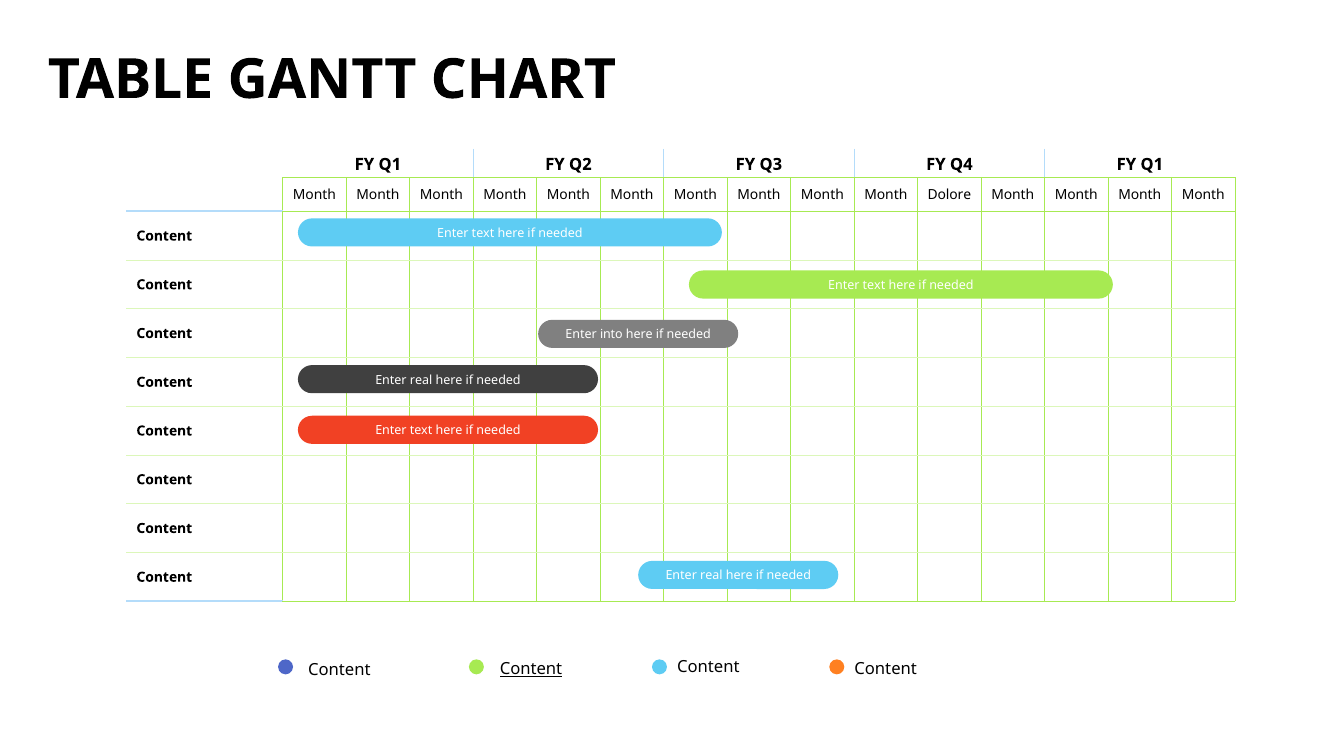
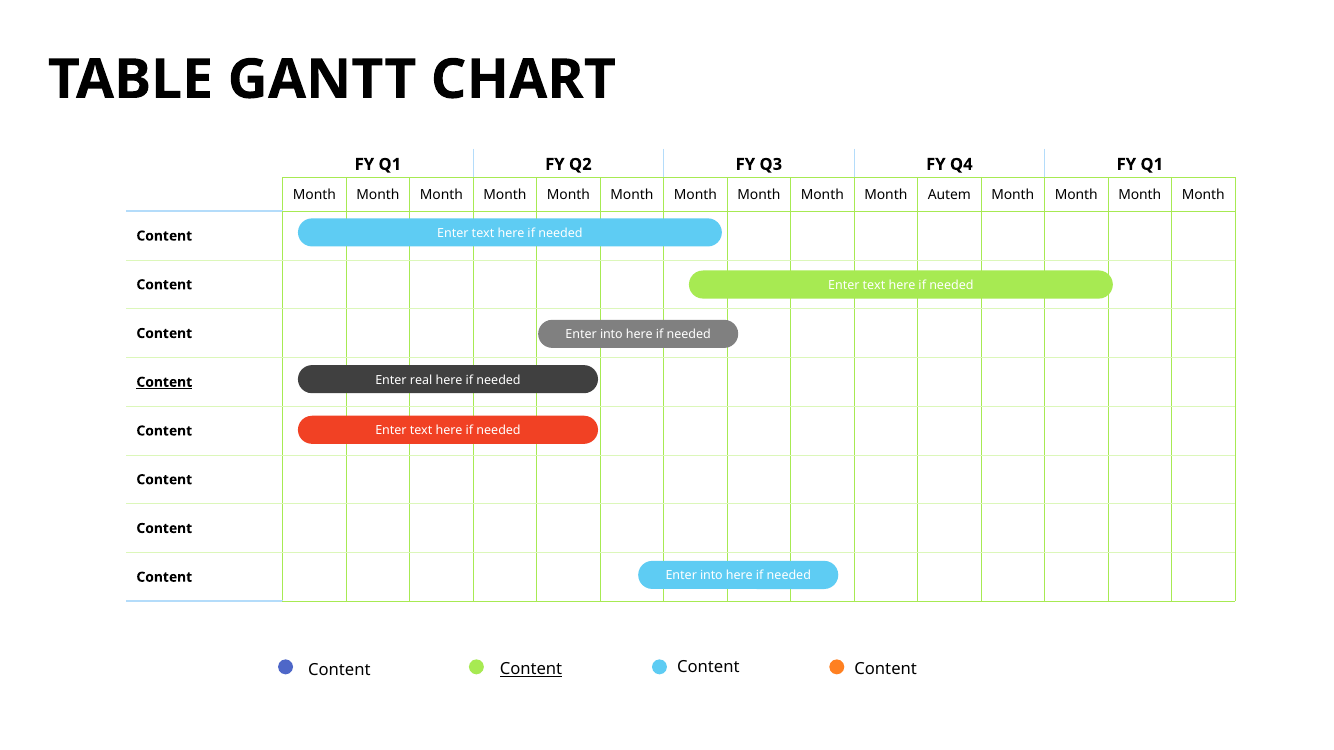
Dolore: Dolore -> Autem
Content at (164, 382) underline: none -> present
real at (711, 576): real -> into
